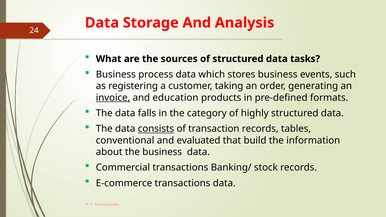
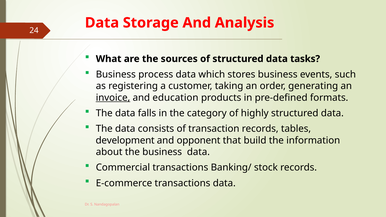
consists underline: present -> none
conventional: conventional -> development
evaluated: evaluated -> opponent
